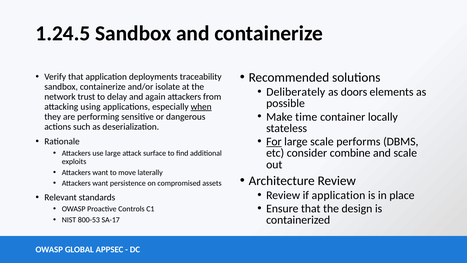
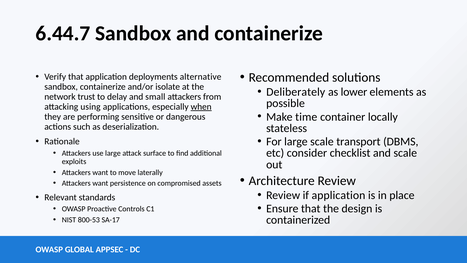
1.24.5: 1.24.5 -> 6.44.7
traceability: traceability -> alternative
doors: doors -> lower
again: again -> small
For underline: present -> none
performs: performs -> transport
combine: combine -> checklist
